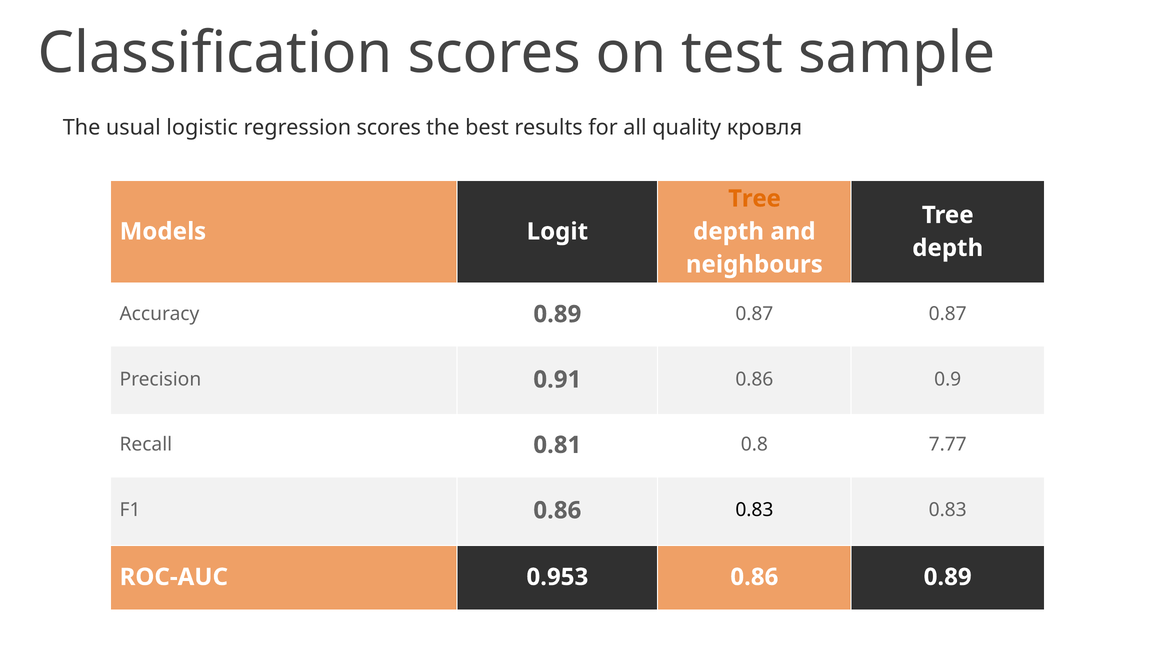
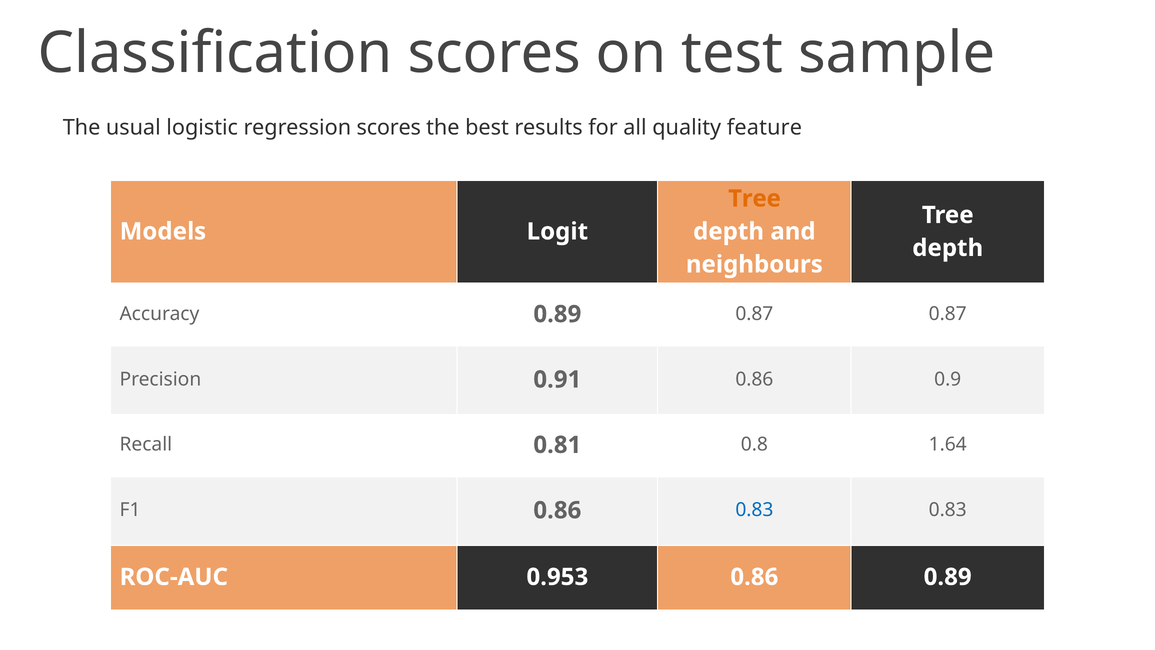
кровля: кровля -> feature
7.77: 7.77 -> 1.64
0.83 at (754, 510) colour: black -> blue
